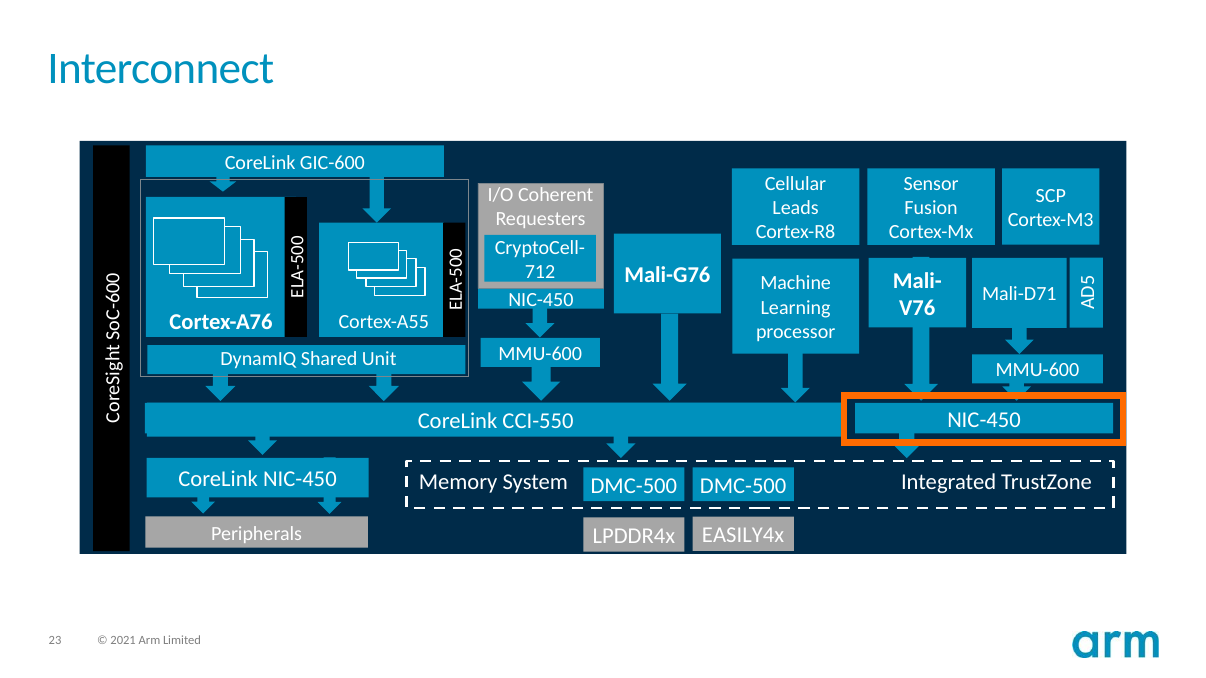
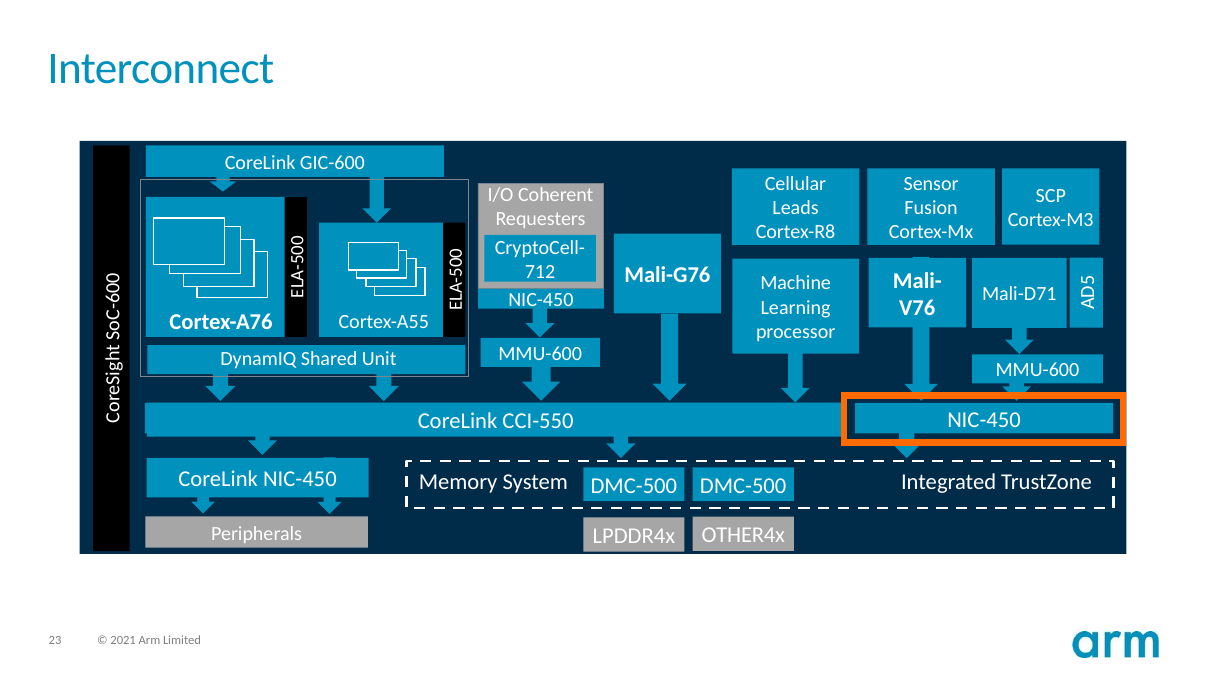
EASILY4x: EASILY4x -> OTHER4x
